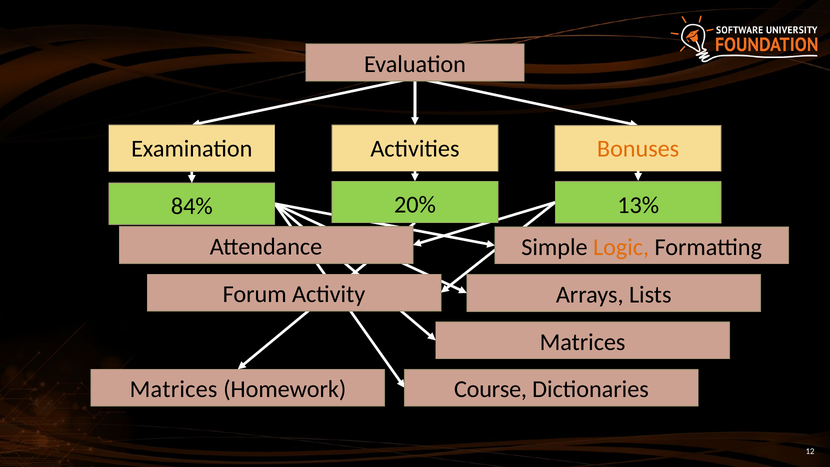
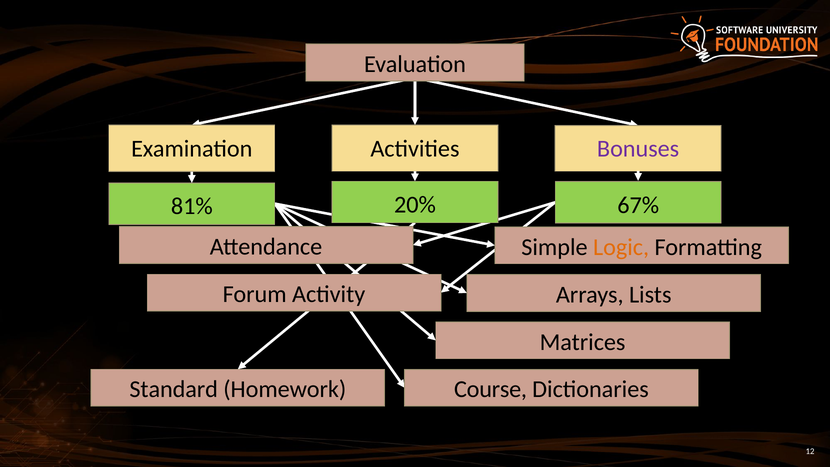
Bonuses colour: orange -> purple
84%: 84% -> 81%
13%: 13% -> 67%
Matrices at (174, 389): Matrices -> Standard
